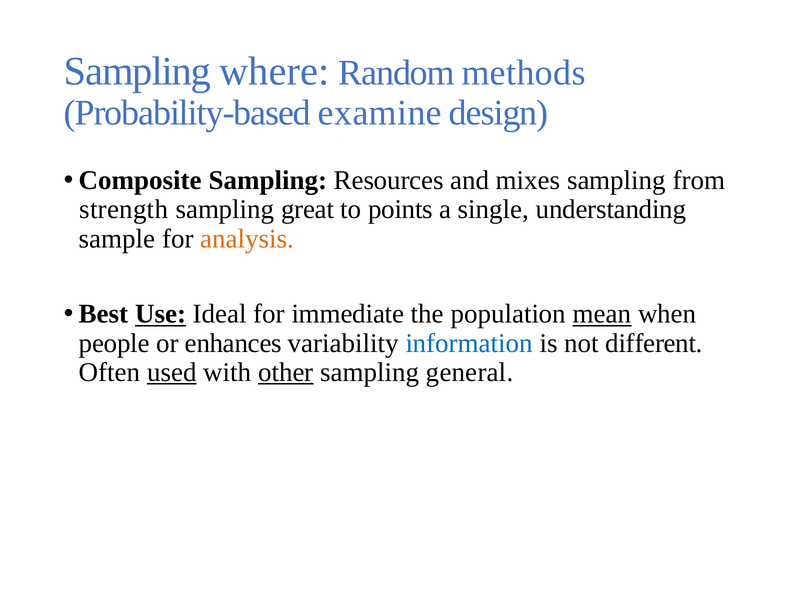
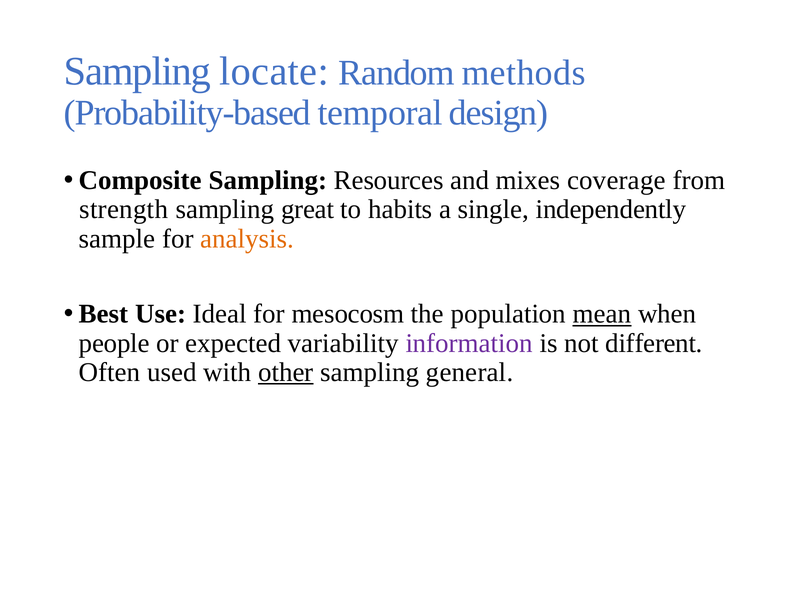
where: where -> locate
examine: examine -> temporal
mixes sampling: sampling -> coverage
points: points -> habits
understanding: understanding -> independently
Use underline: present -> none
immediate: immediate -> mesocosm
enhances: enhances -> expected
information colour: blue -> purple
used underline: present -> none
